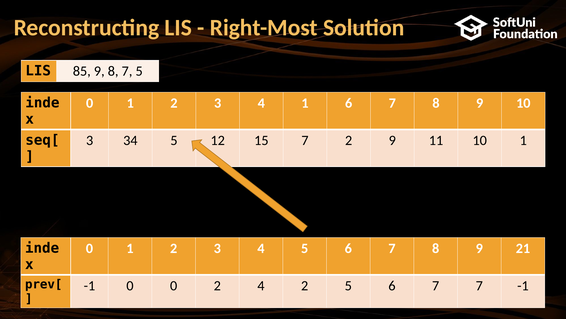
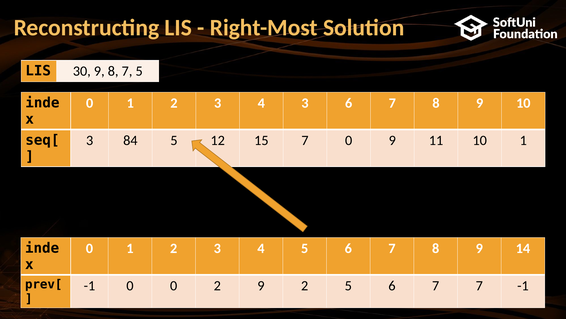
85: 85 -> 30
4 1: 1 -> 3
34: 34 -> 84
2 at (349, 140): 2 -> 0
21: 21 -> 14
2 4: 4 -> 9
